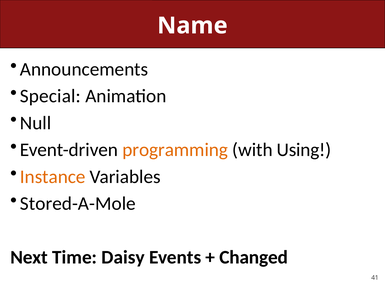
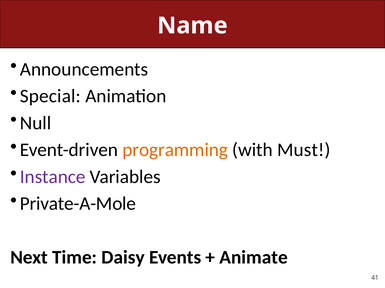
Using: Using -> Must
Instance colour: orange -> purple
Stored-A-Mole: Stored-A-Mole -> Private-A-Mole
Changed: Changed -> Animate
